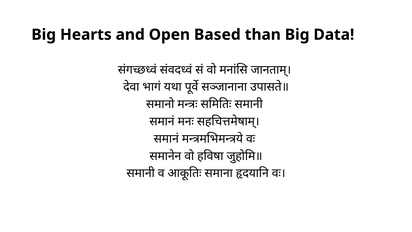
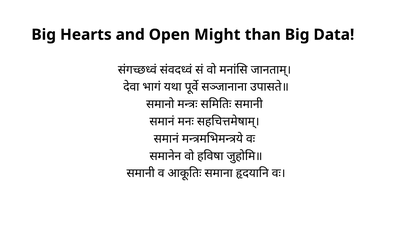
Based: Based -> Might
